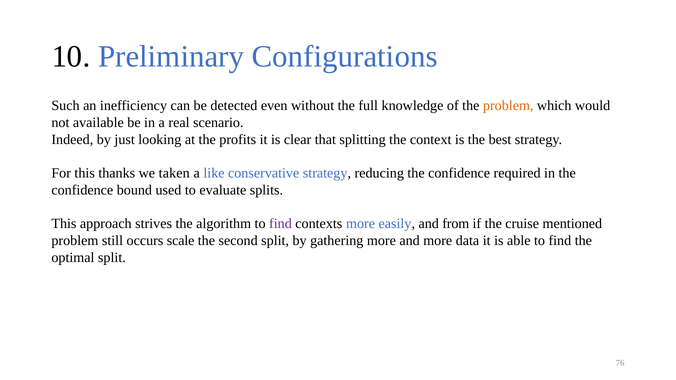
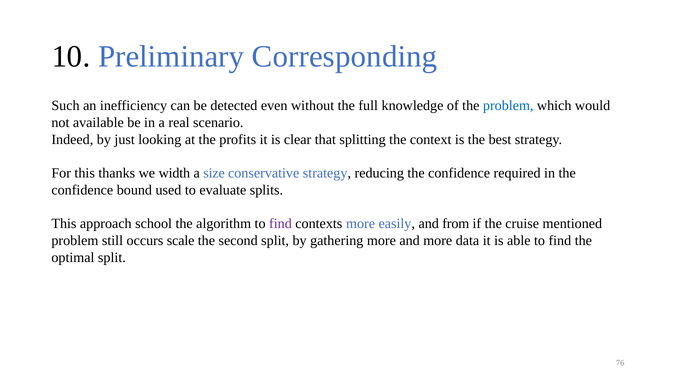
Configurations: Configurations -> Corresponding
problem at (508, 106) colour: orange -> blue
taken: taken -> width
like: like -> size
strives: strives -> school
